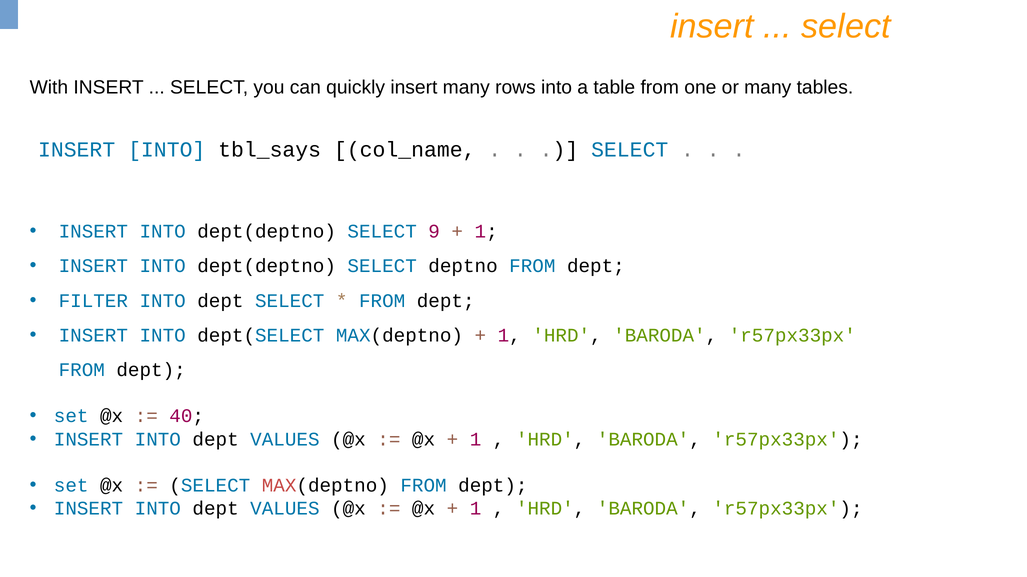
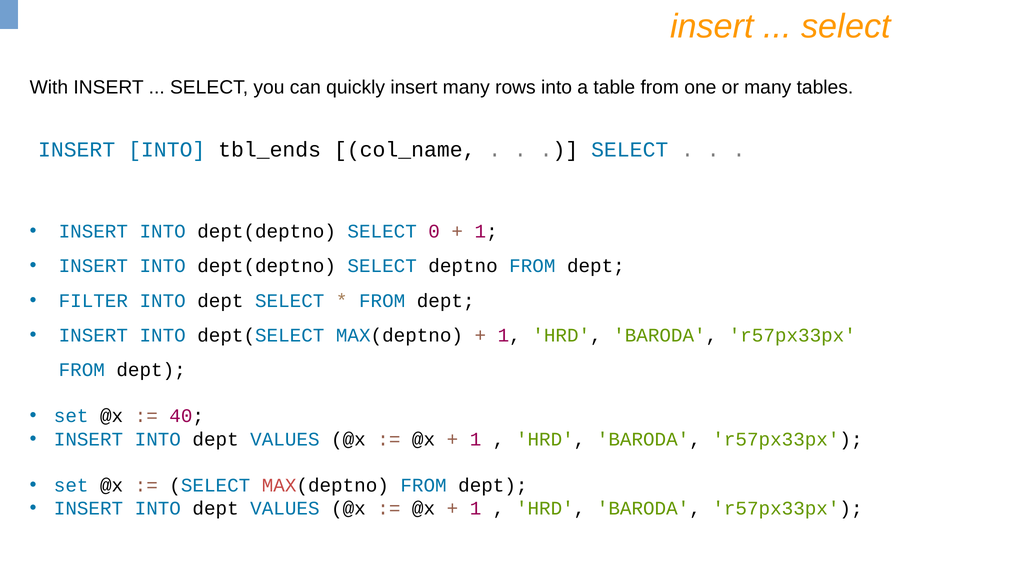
tbl_says: tbl_says -> tbl_ends
9: 9 -> 0
